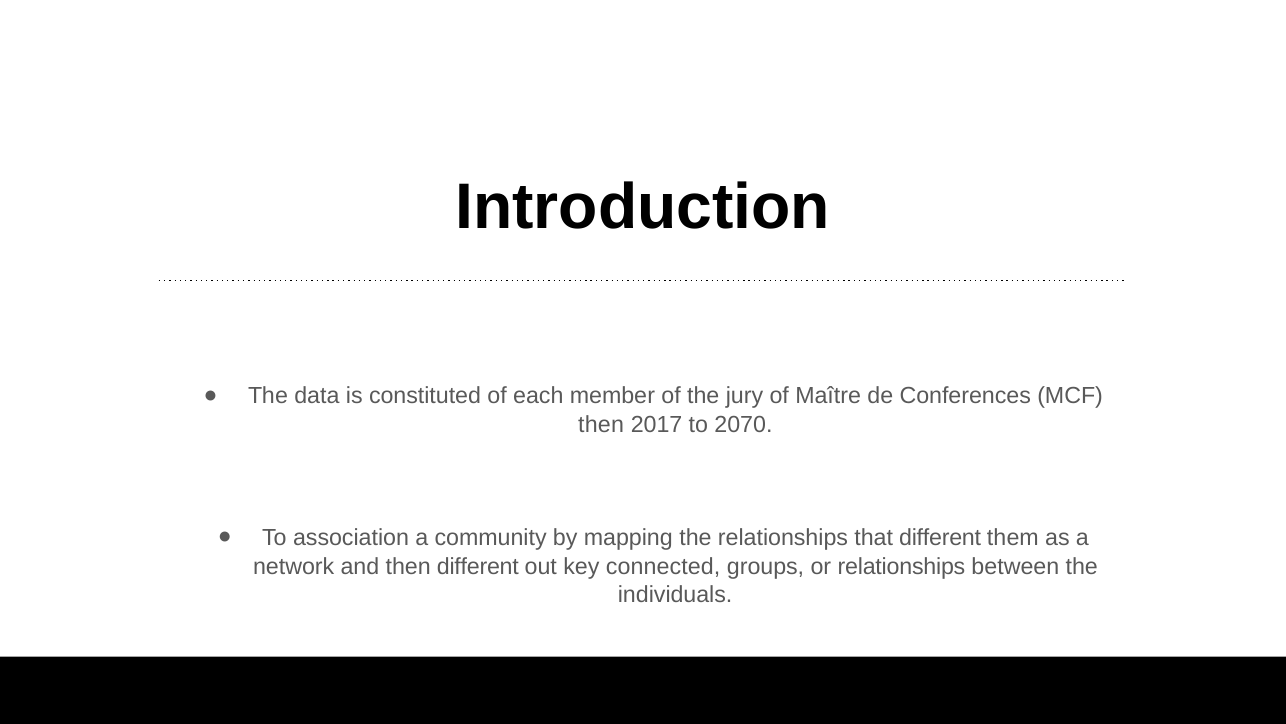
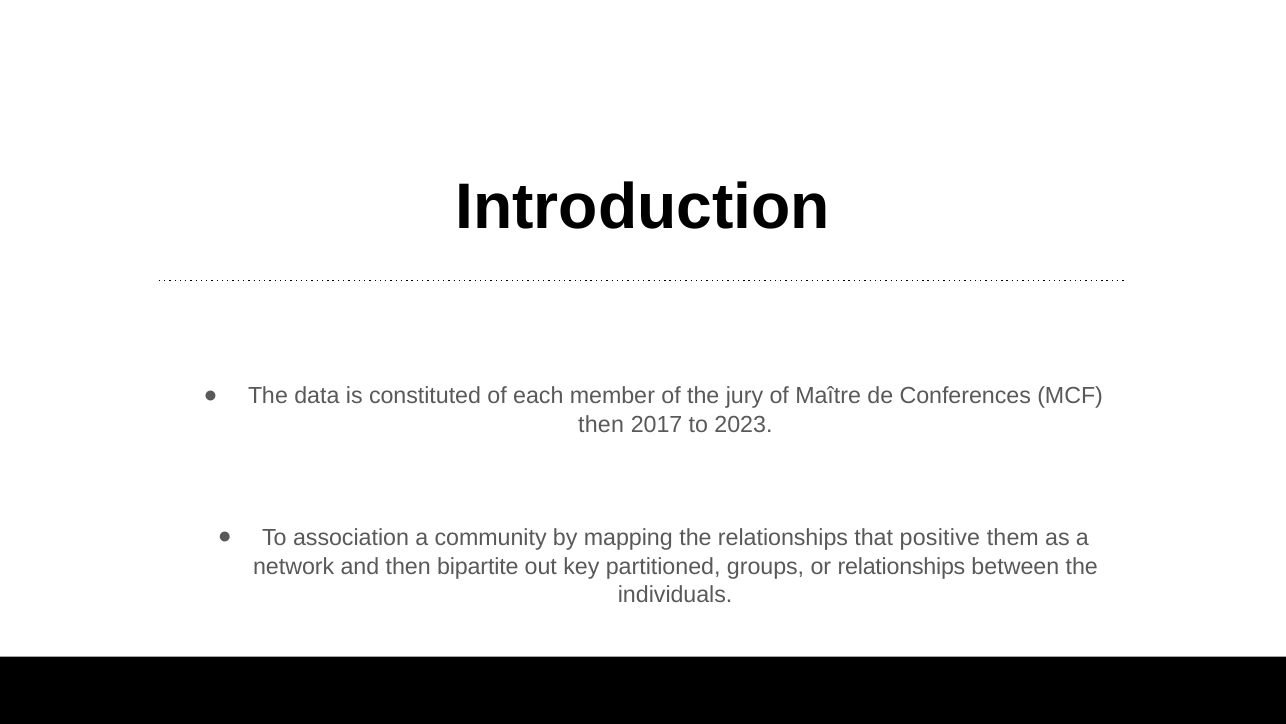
2070: 2070 -> 2023
that different: different -> positive
then different: different -> bipartite
connected: connected -> partitioned
